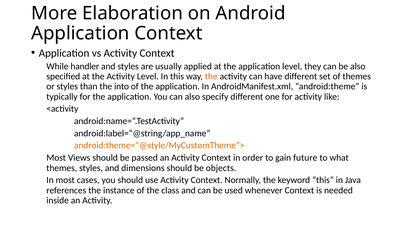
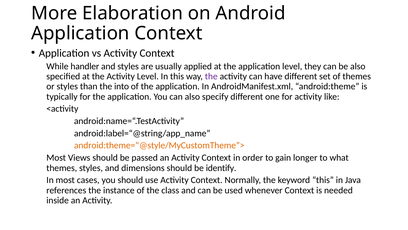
the at (211, 76) colour: orange -> purple
future: future -> longer
objects: objects -> identify
